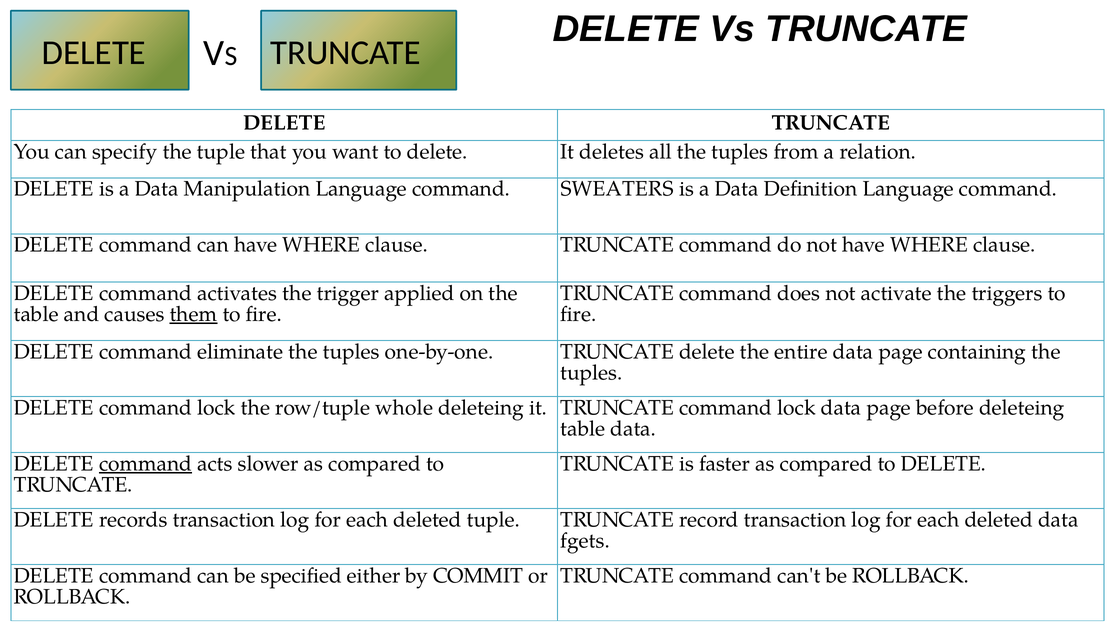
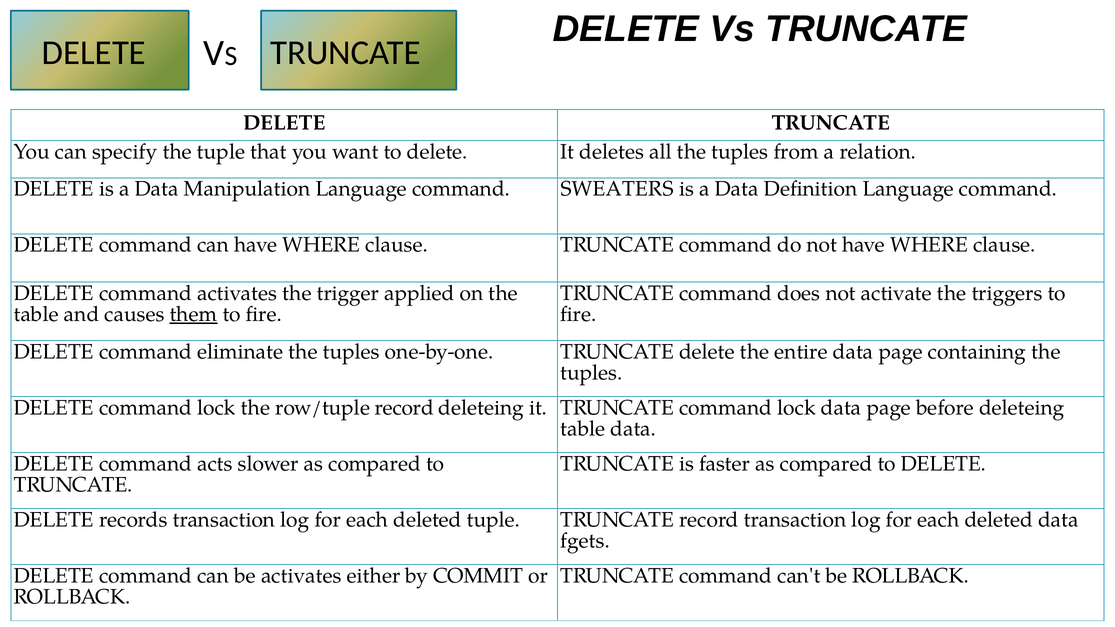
row/tuple whole: whole -> record
command at (146, 464) underline: present -> none
be specified: specified -> activates
